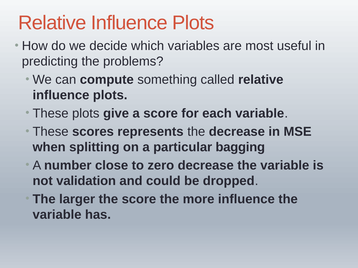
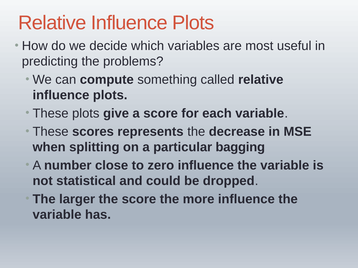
zero decrease: decrease -> influence
validation: validation -> statistical
